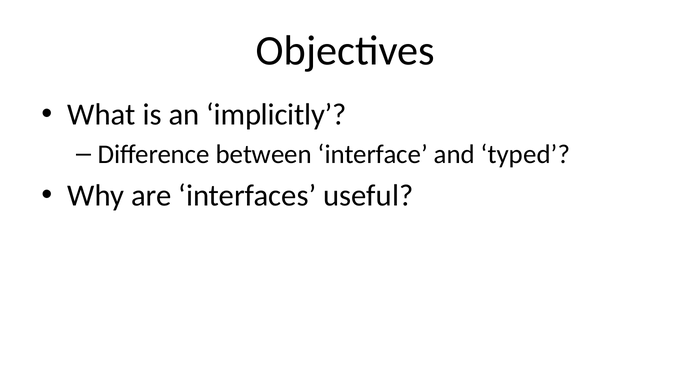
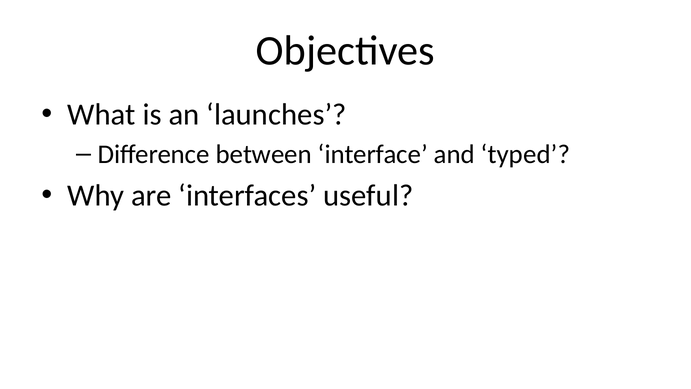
implicitly: implicitly -> launches
